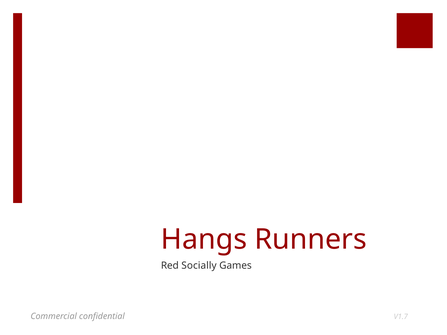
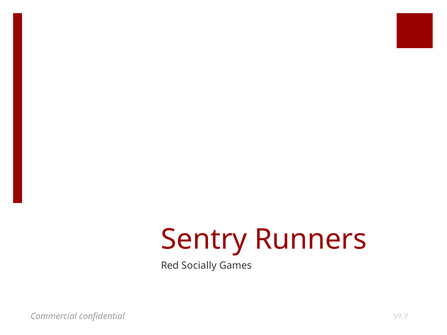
Hangs: Hangs -> Sentry
